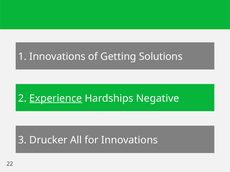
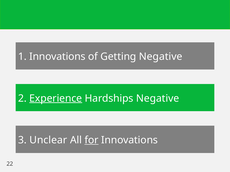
Getting Solutions: Solutions -> Negative
Drucker: Drucker -> Unclear
for underline: none -> present
